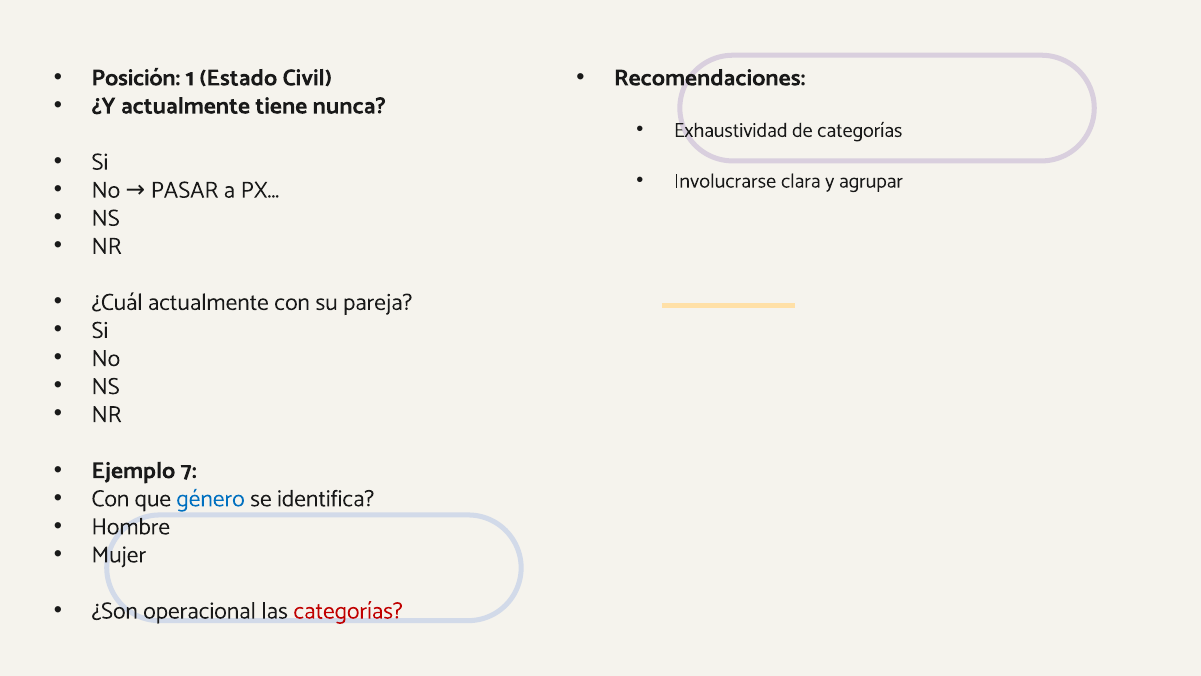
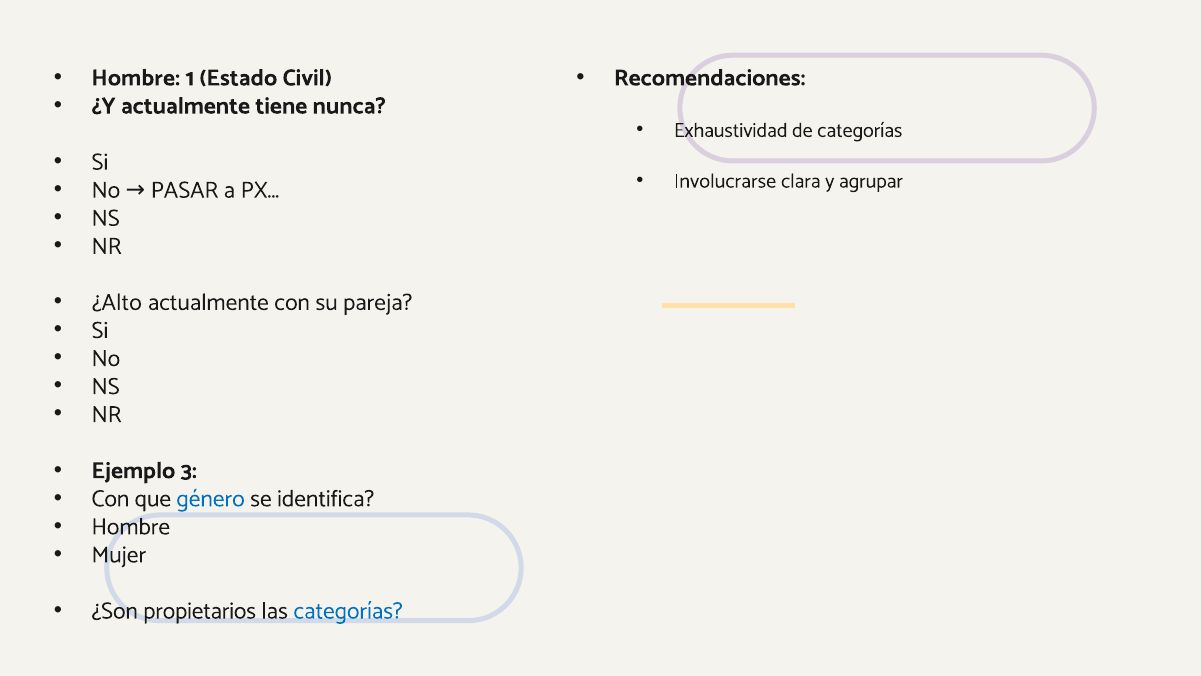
Posición at (136, 78): Posición -> Hombre
¿Cuál: ¿Cuál -> ¿Alto
7: 7 -> 3
operacional: operacional -> propietarios
categorías at (348, 610) colour: red -> blue
